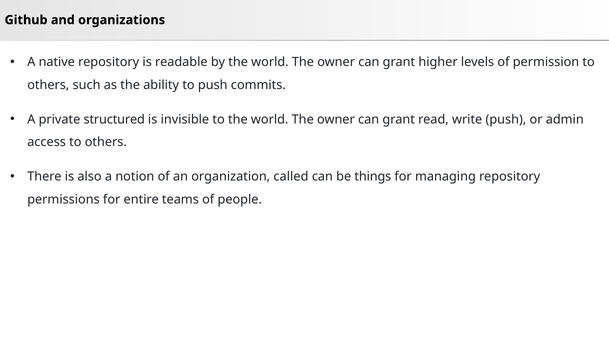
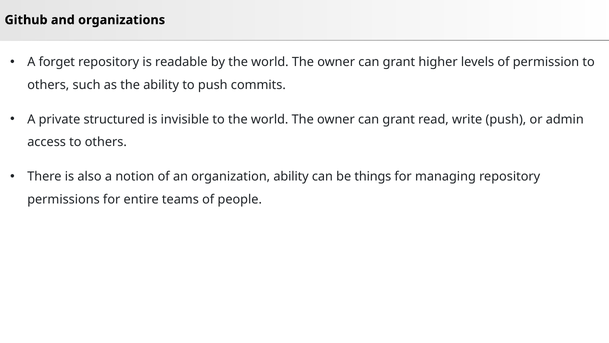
native: native -> forget
organization called: called -> ability
